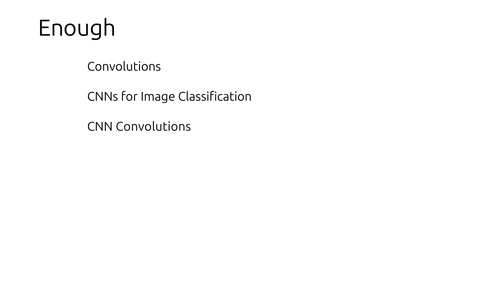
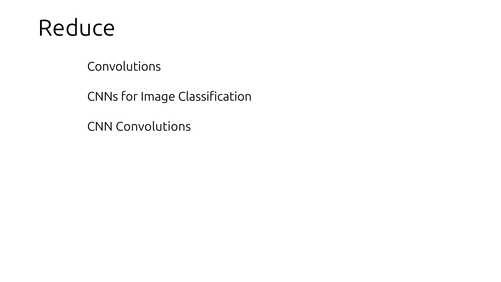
Enough: Enough -> Reduce
